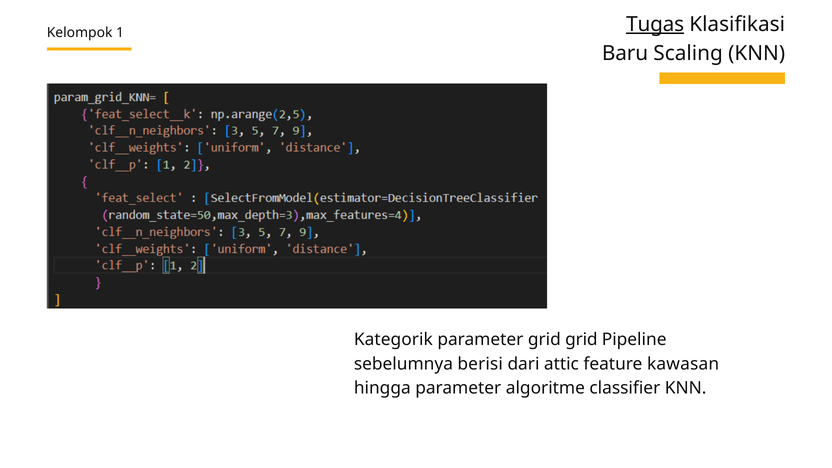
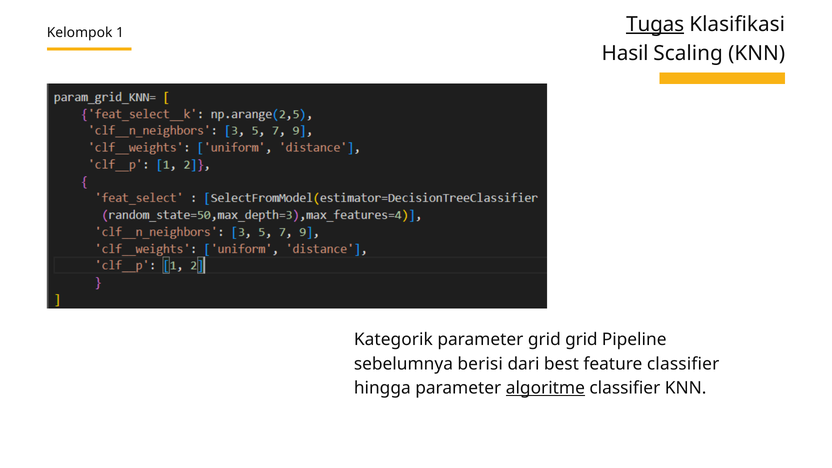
Baru: Baru -> Hasil
attic: attic -> best
feature kawasan: kawasan -> classifier
algoritme underline: none -> present
